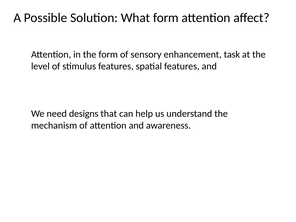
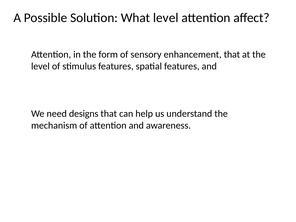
What form: form -> level
enhancement task: task -> that
